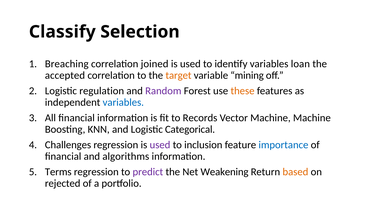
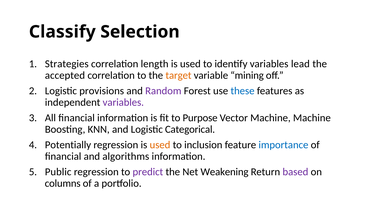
Breaching: Breaching -> Strategies
joined: joined -> length
loan: loan -> lead
regulation: regulation -> provisions
these colour: orange -> blue
variables at (123, 102) colour: blue -> purple
Records: Records -> Purpose
Challenges: Challenges -> Potentially
used at (160, 145) colour: purple -> orange
Terms: Terms -> Public
based colour: orange -> purple
rejected: rejected -> columns
